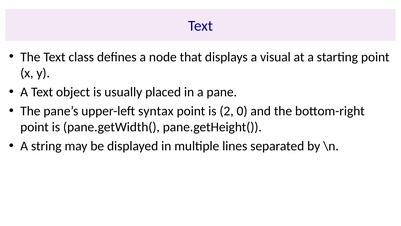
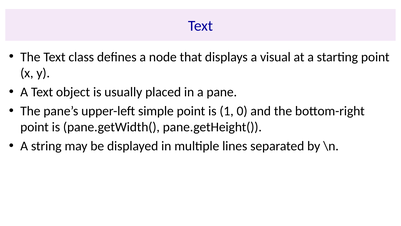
syntax: syntax -> simple
2: 2 -> 1
